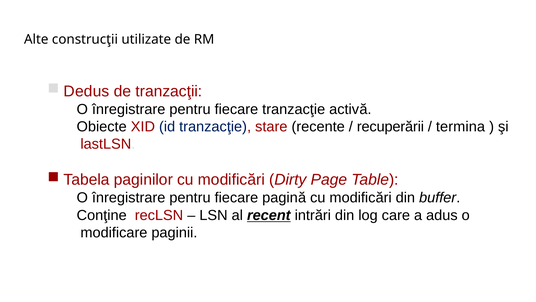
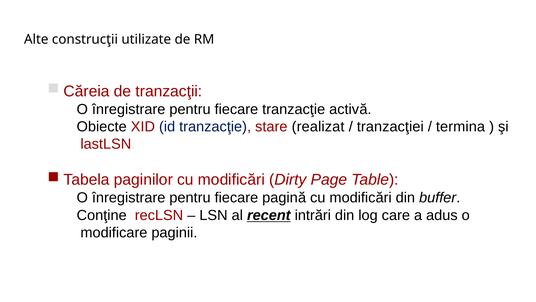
Dedus: Dedus -> Căreia
recente: recente -> realizat
recuperării: recuperării -> tranzacţiei
